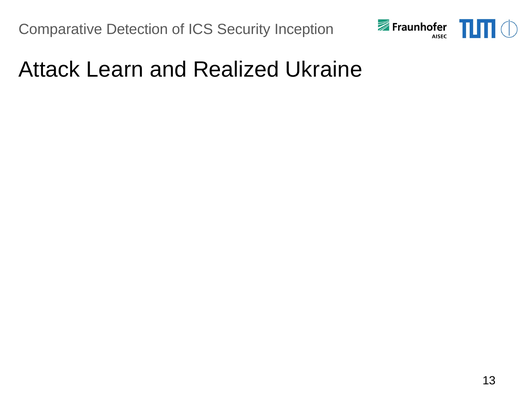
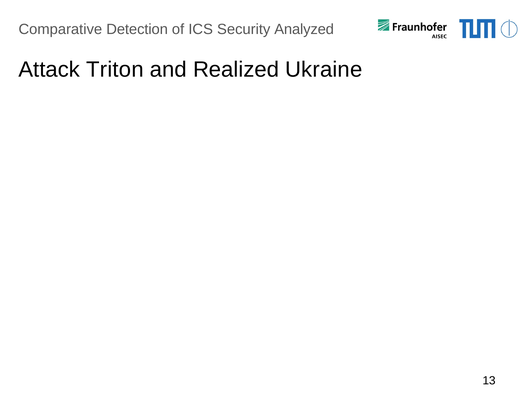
Inception: Inception -> Analyzed
Learn: Learn -> Triton
